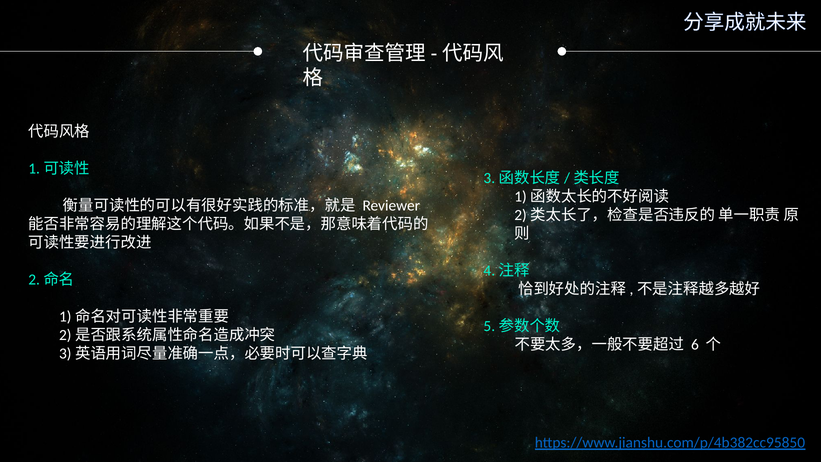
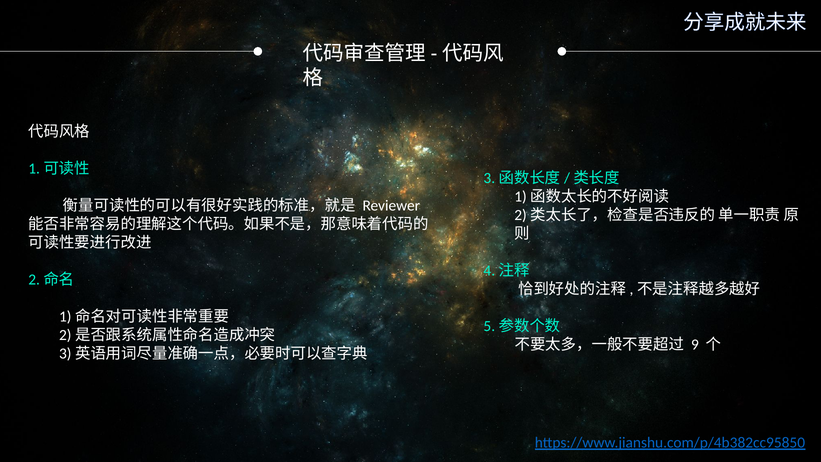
6: 6 -> 9
